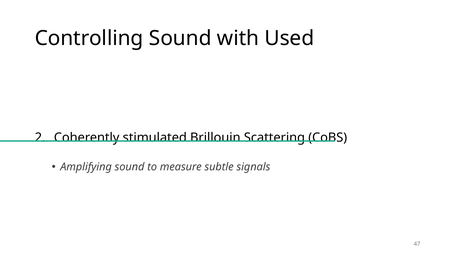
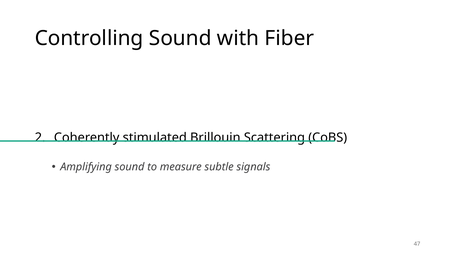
with Used: Used -> Fiber
